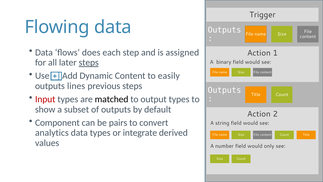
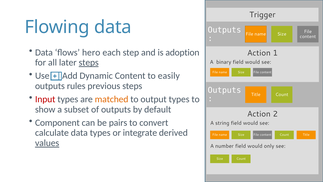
does: does -> hero
assigned: assigned -> adoption
lines: lines -> rules
matched colour: black -> orange
analytics: analytics -> calculate
values underline: none -> present
